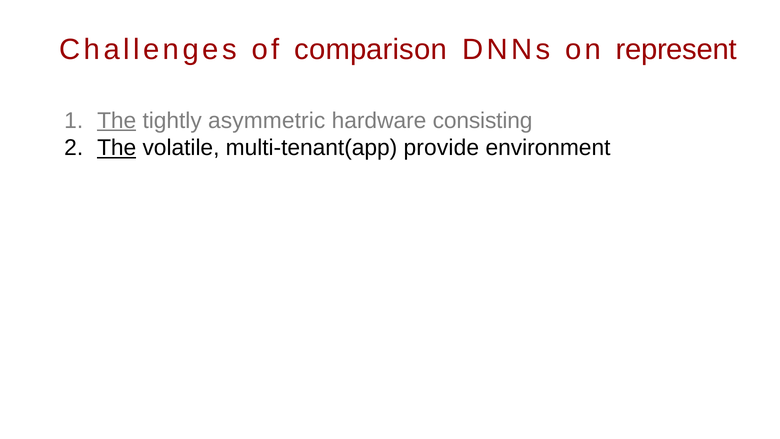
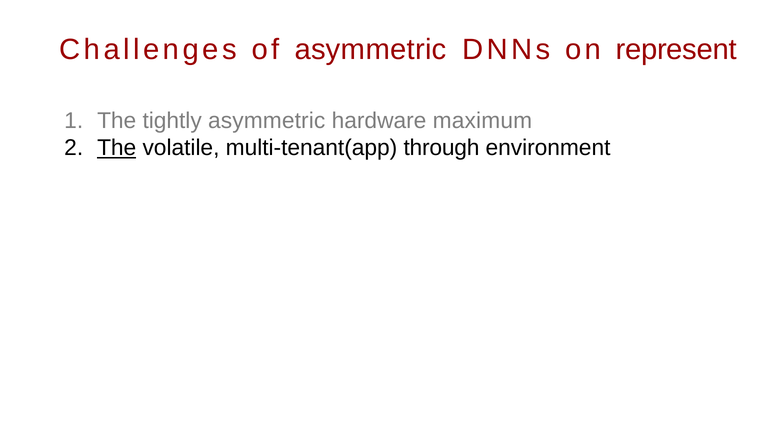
of comparison: comparison -> asymmetric
The at (117, 120) underline: present -> none
consisting: consisting -> maximum
provide: provide -> through
